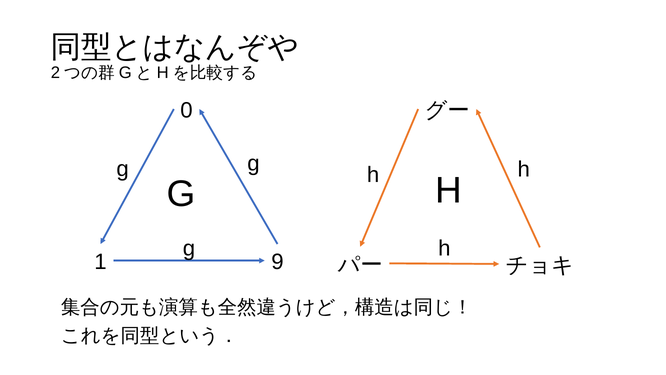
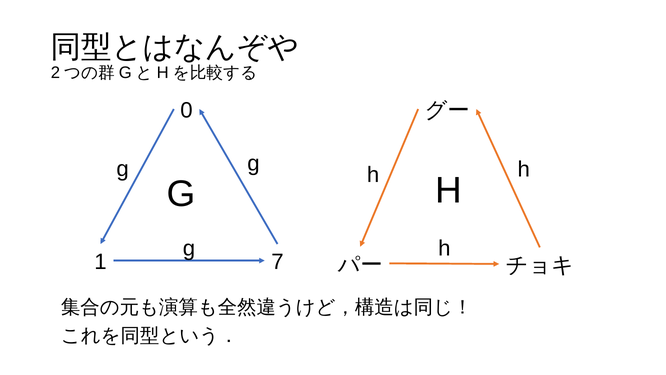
9: 9 -> 7
